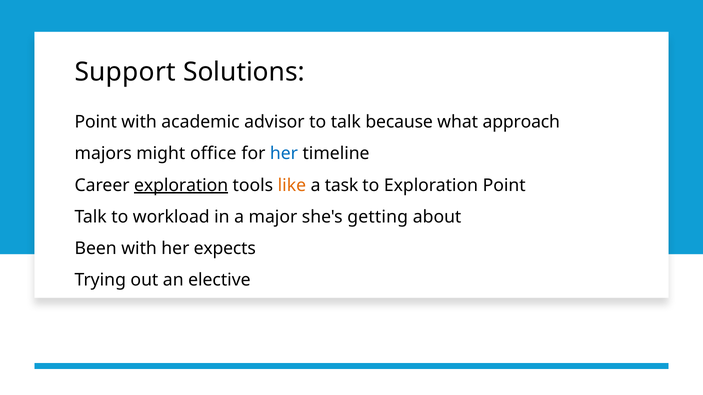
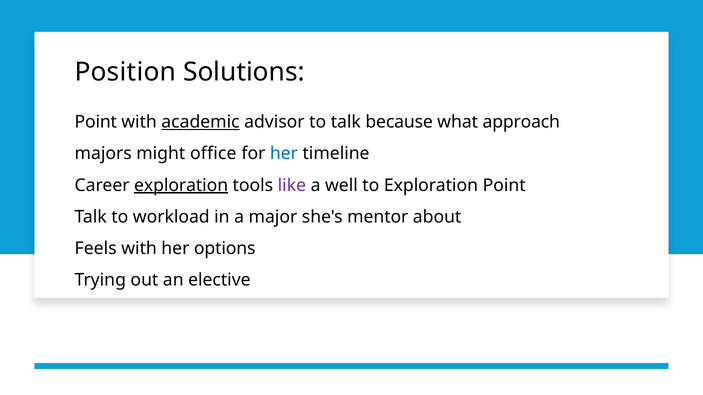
Support: Support -> Position
academic underline: none -> present
like colour: orange -> purple
task: task -> well
getting: getting -> mentor
Been: Been -> Feels
expects: expects -> options
